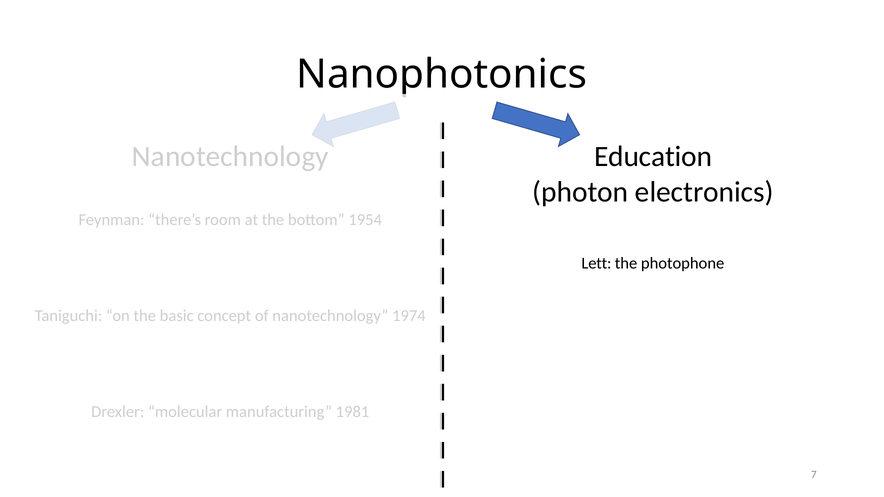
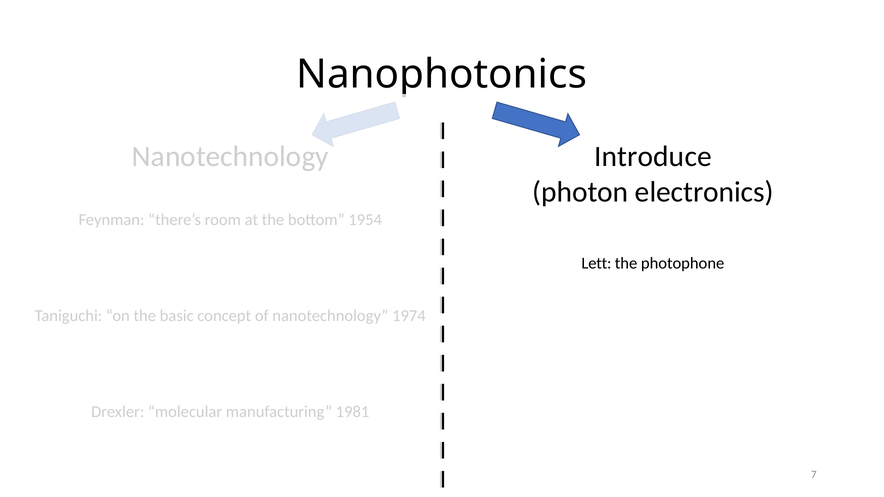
Education: Education -> Introduce
